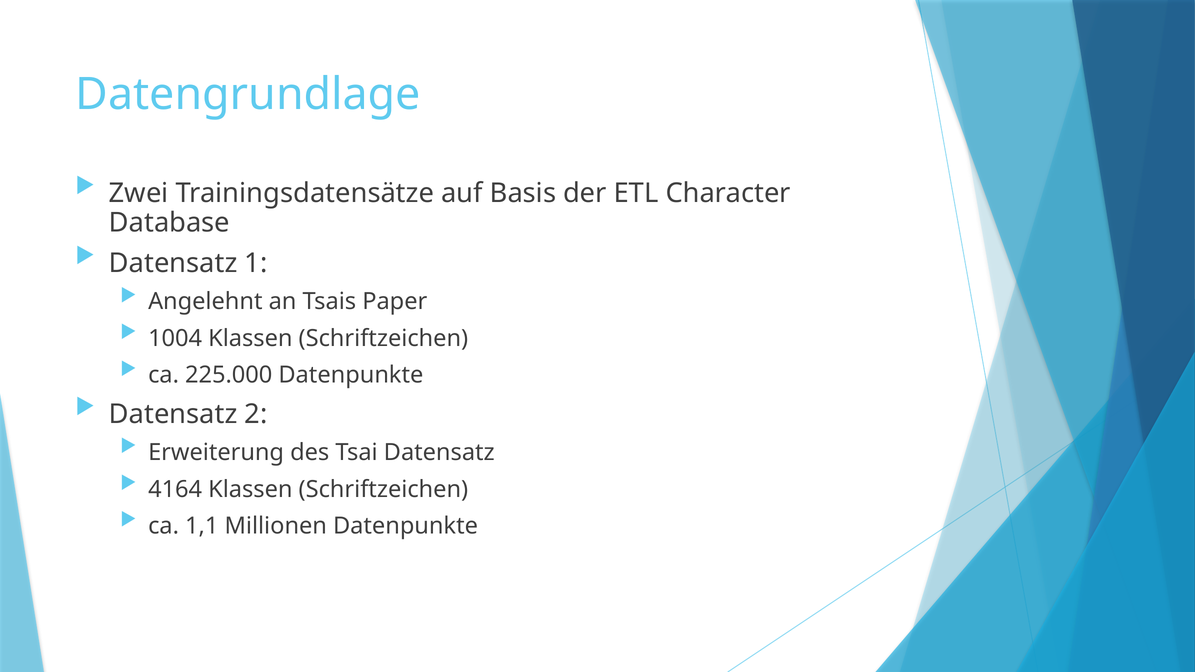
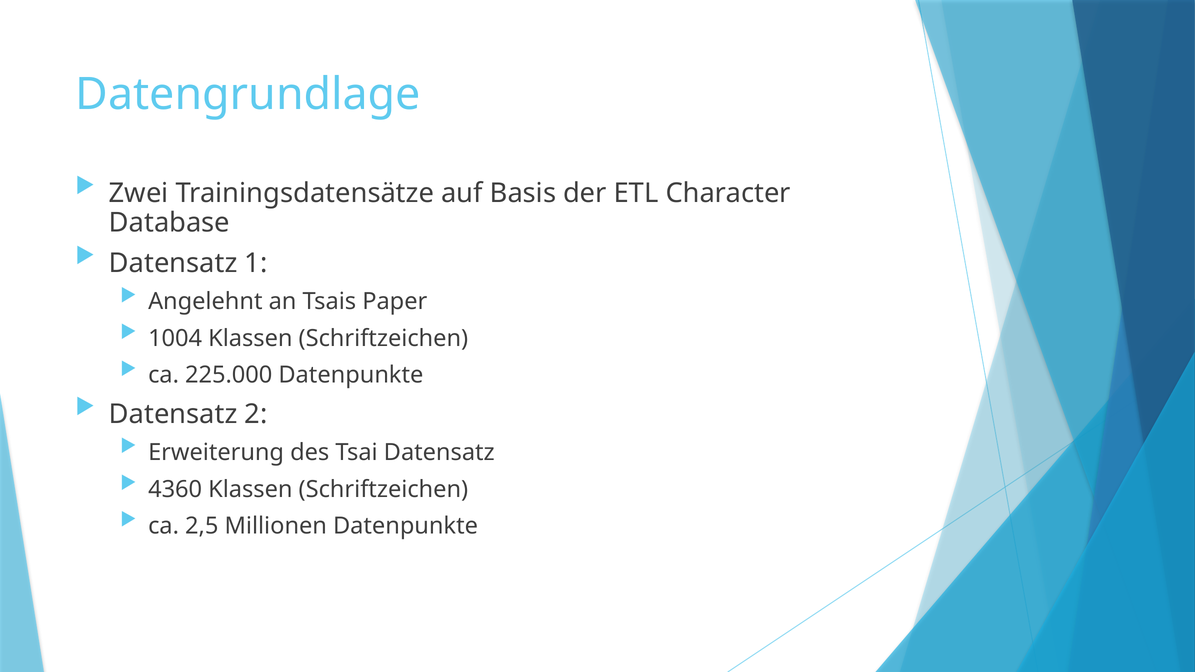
4164: 4164 -> 4360
1,1: 1,1 -> 2,5
